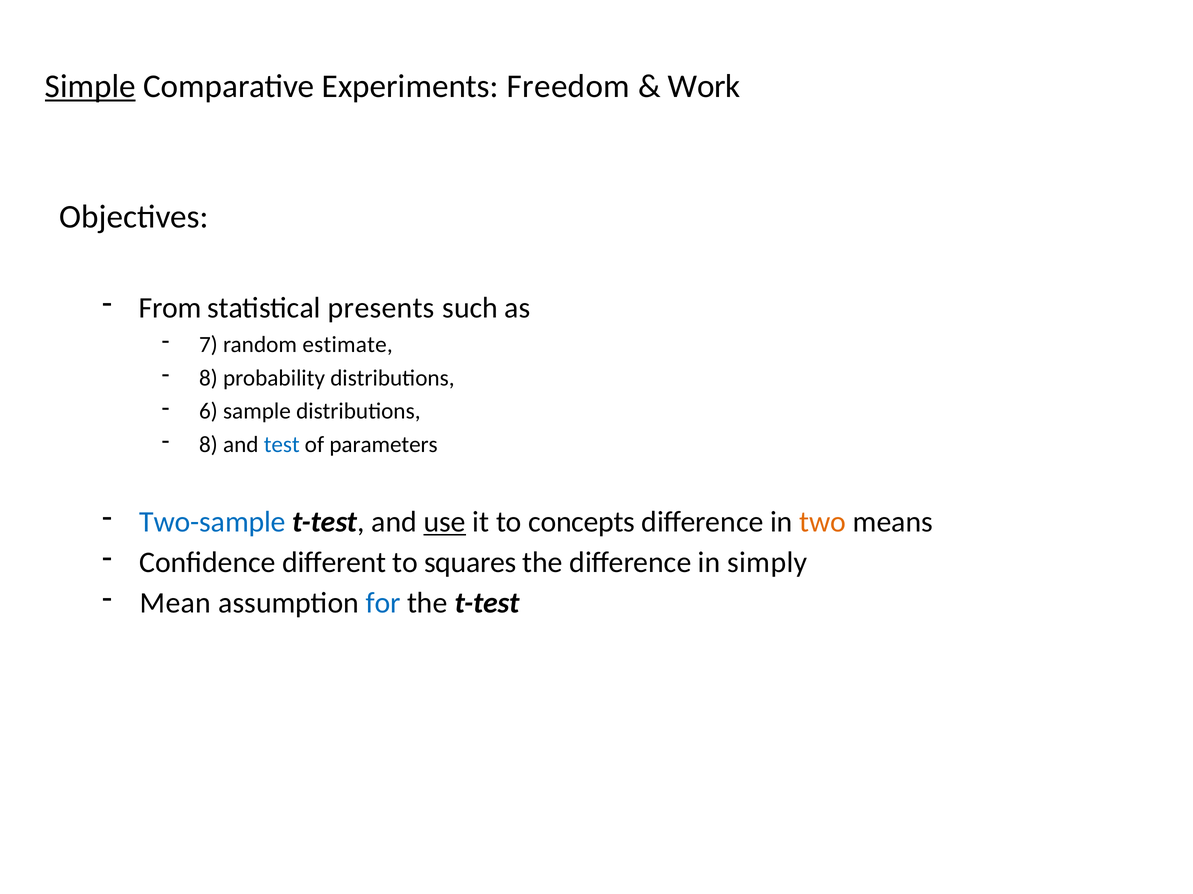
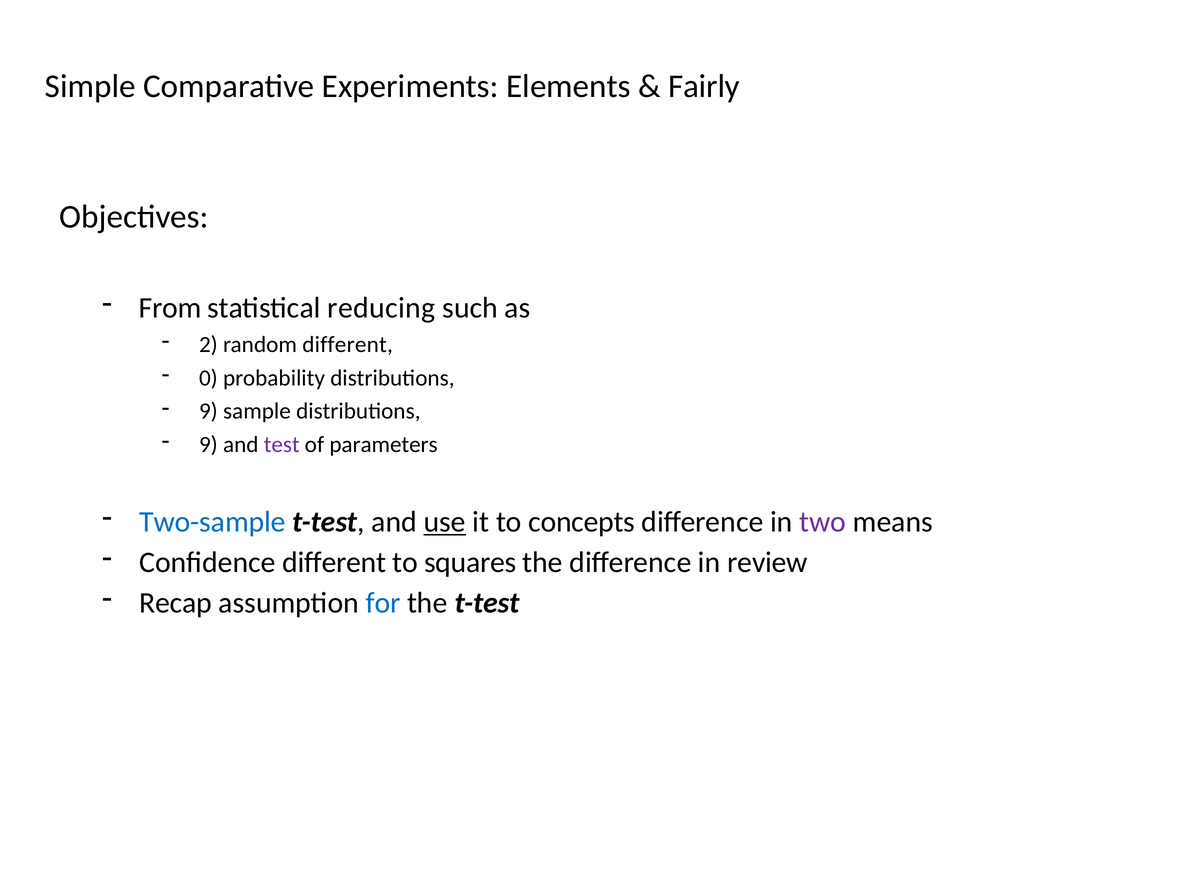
Simple underline: present -> none
Freedom: Freedom -> Elements
Work: Work -> Fairly
presents: presents -> reducing
7: 7 -> 2
random estimate: estimate -> different
8 at (208, 378): 8 -> 0
6 at (208, 412): 6 -> 9
8 at (208, 445): 8 -> 9
test colour: blue -> purple
two colour: orange -> purple
simply: simply -> review
Mean: Mean -> Recap
